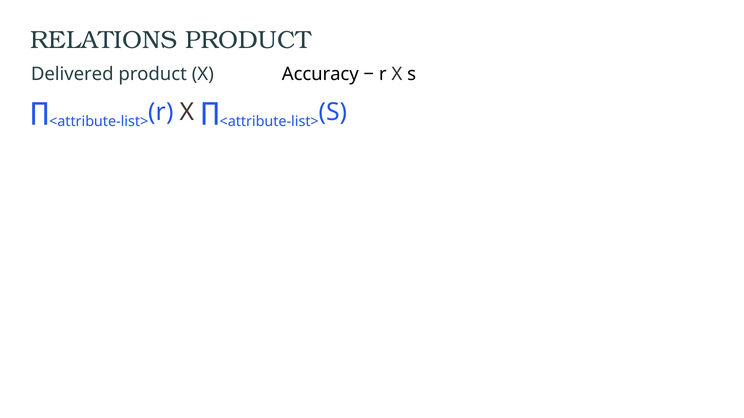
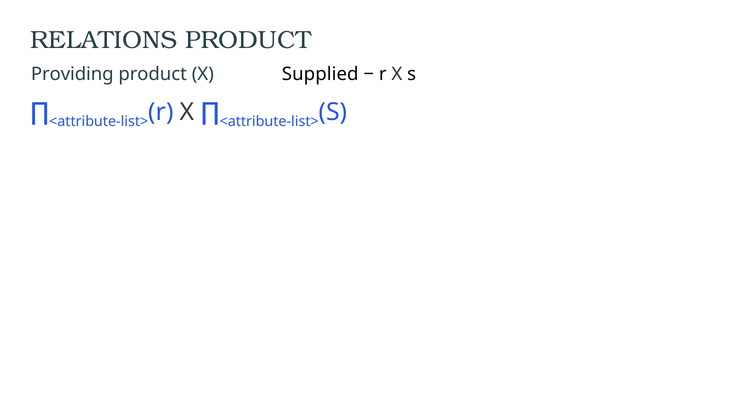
Delivered: Delivered -> Providing
Accuracy: Accuracy -> Supplied
